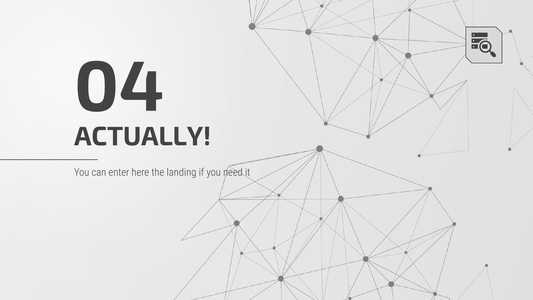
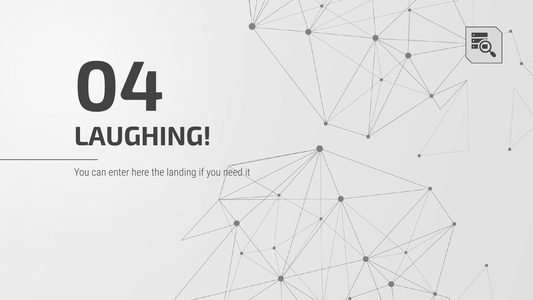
ACTUALLY: ACTUALLY -> LAUGHING
